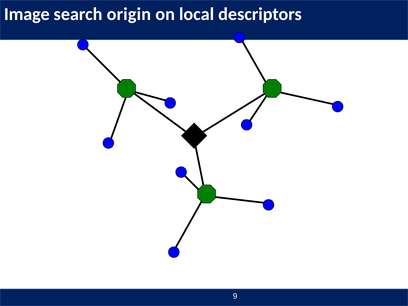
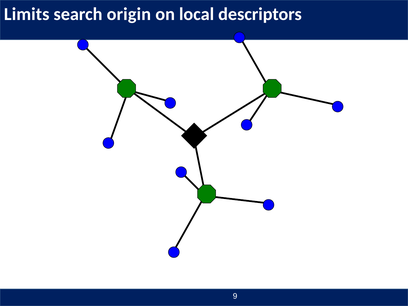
Image: Image -> Limits
